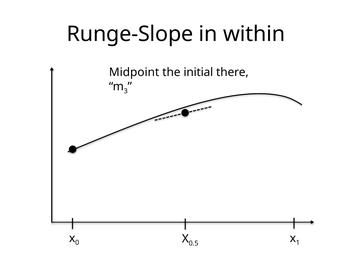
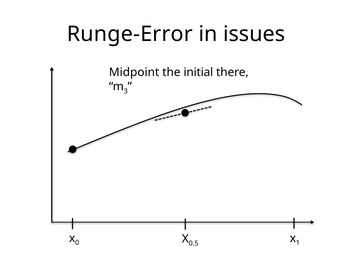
Runge-Slope: Runge-Slope -> Runge-Error
within: within -> issues
